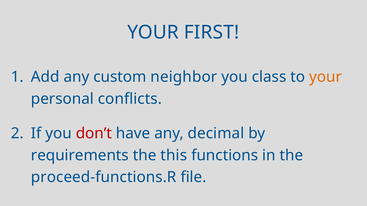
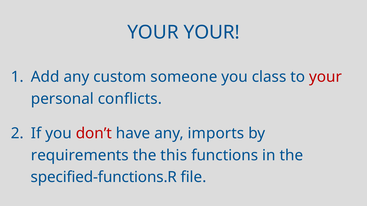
YOUR FIRST: FIRST -> YOUR
neighbor: neighbor -> someone
your at (325, 77) colour: orange -> red
decimal: decimal -> imports
proceed-functions.R: proceed-functions.R -> specified-functions.R
